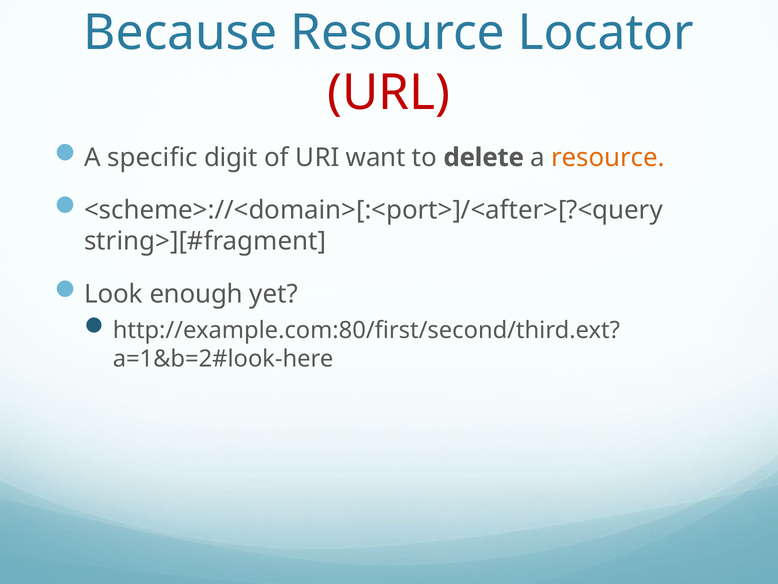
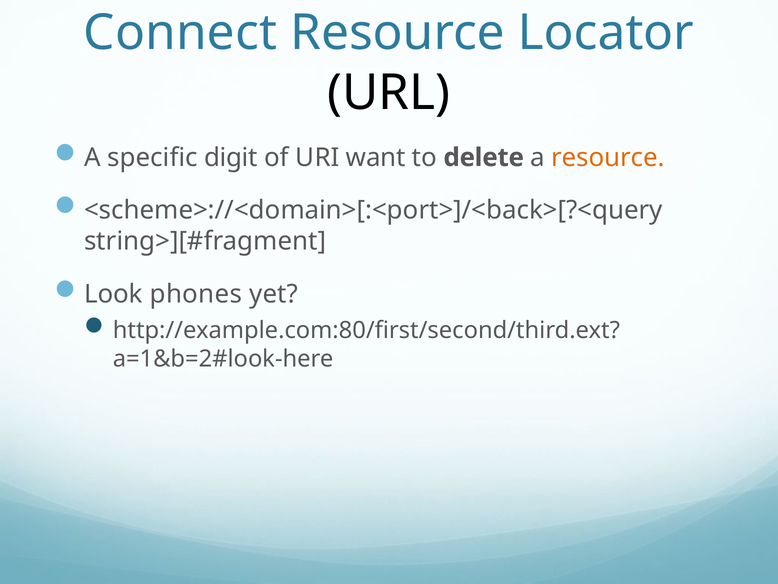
Because: Because -> Connect
URL colour: red -> black
<scheme>://<domain>[:<port>]/<after>[?<query: <scheme>://<domain>[:<port>]/<after>[?<query -> <scheme>://<domain>[:<port>]/<back>[?<query
enough: enough -> phones
